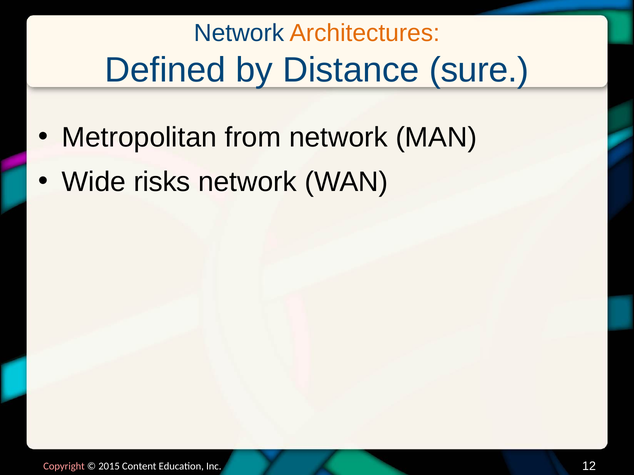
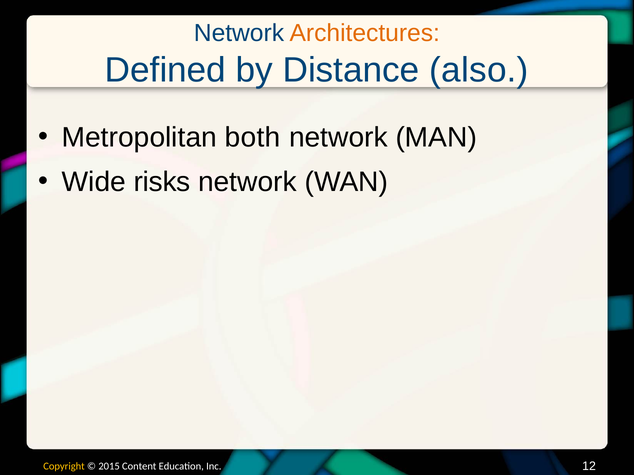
sure: sure -> also
from: from -> both
Copyright colour: pink -> yellow
